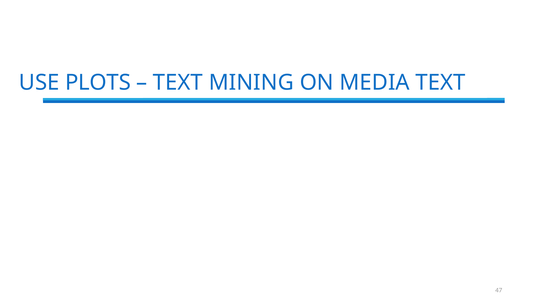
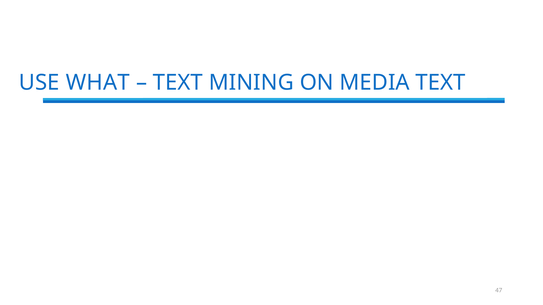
PLOTS: PLOTS -> WHAT
